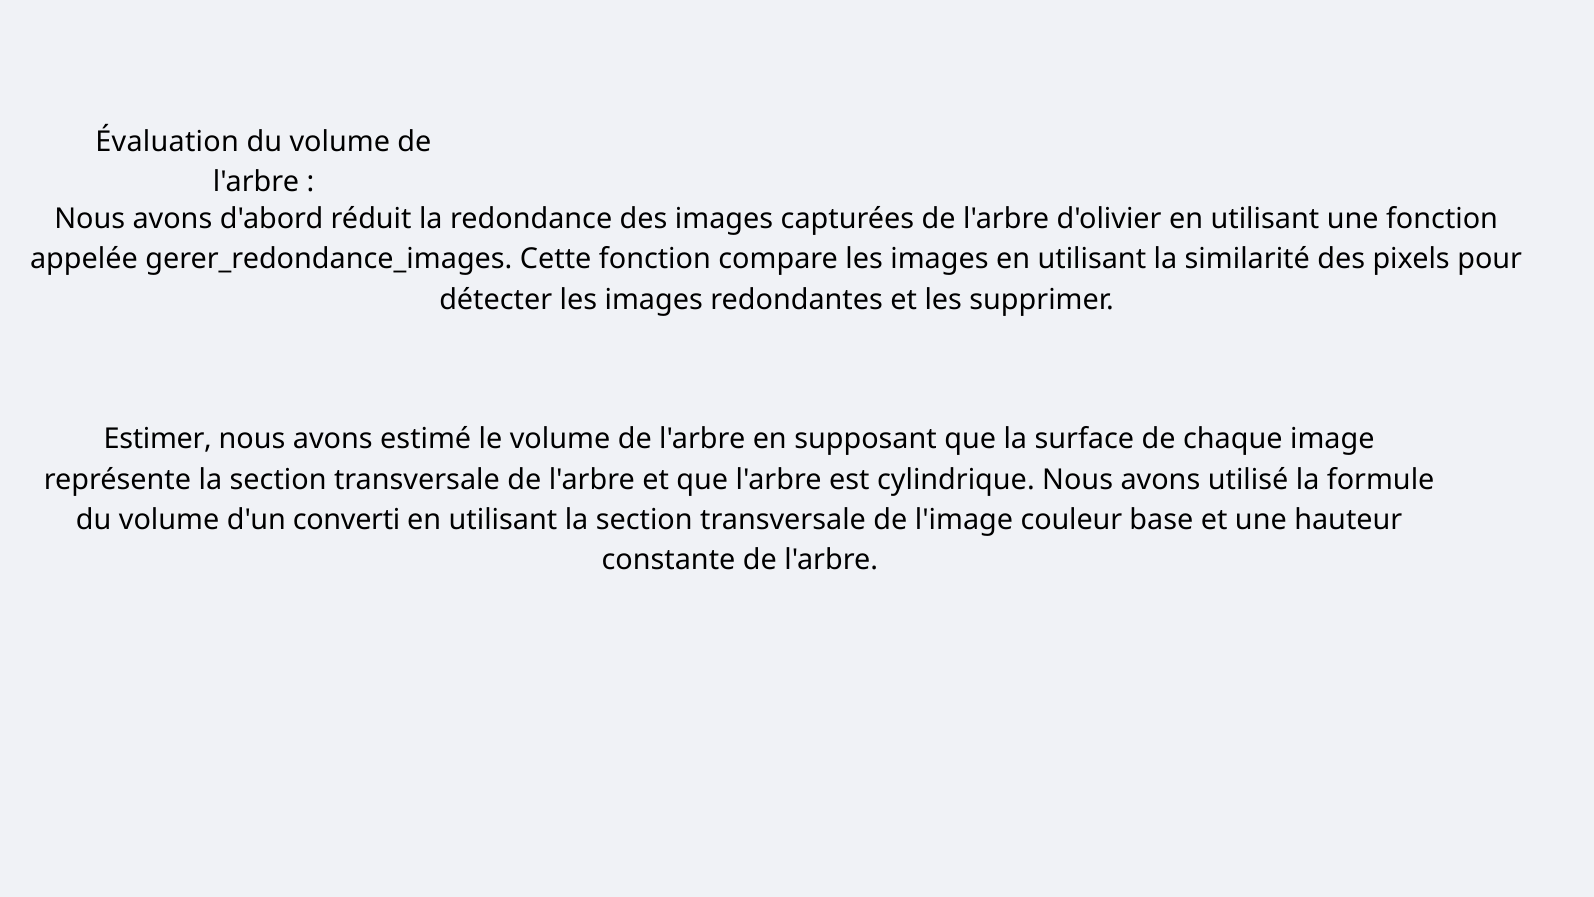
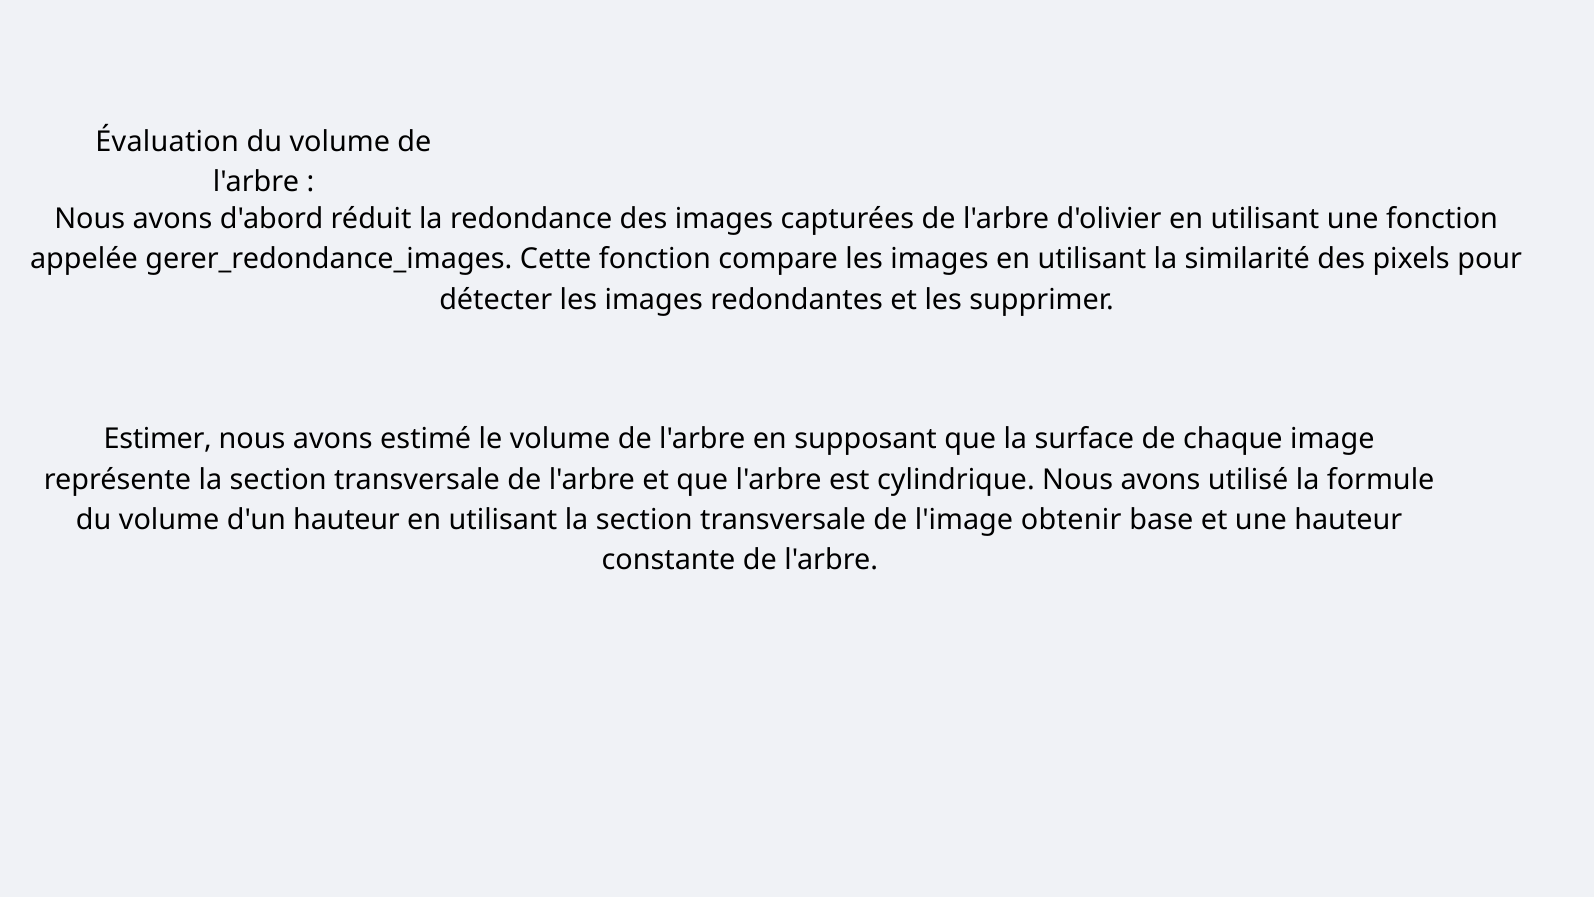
d'un converti: converti -> hauteur
couleur: couleur -> obtenir
